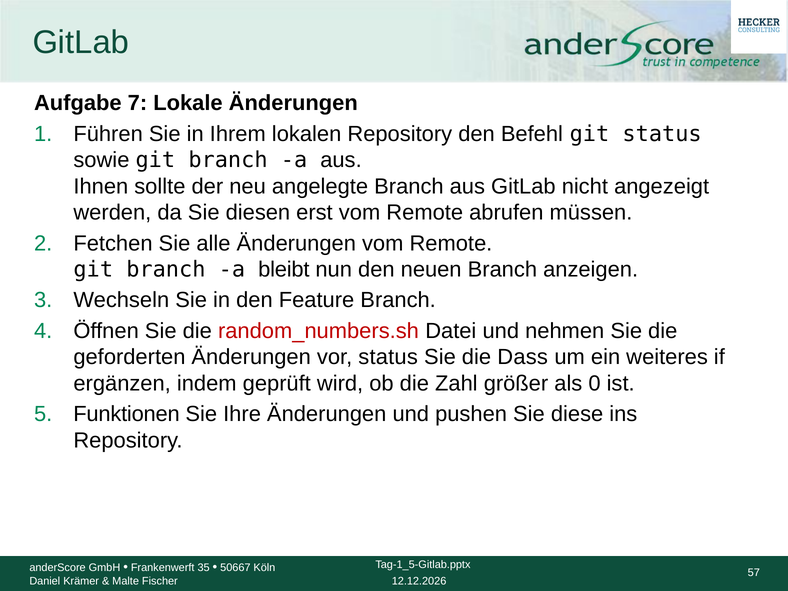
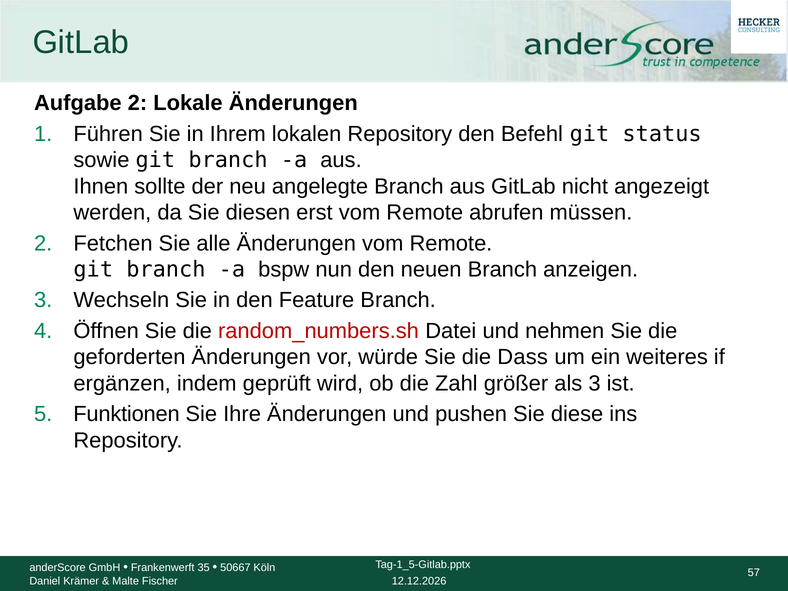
Aufgabe 7: 7 -> 2
bleibt: bleibt -> bspw
vor status: status -> würde
als 0: 0 -> 3
